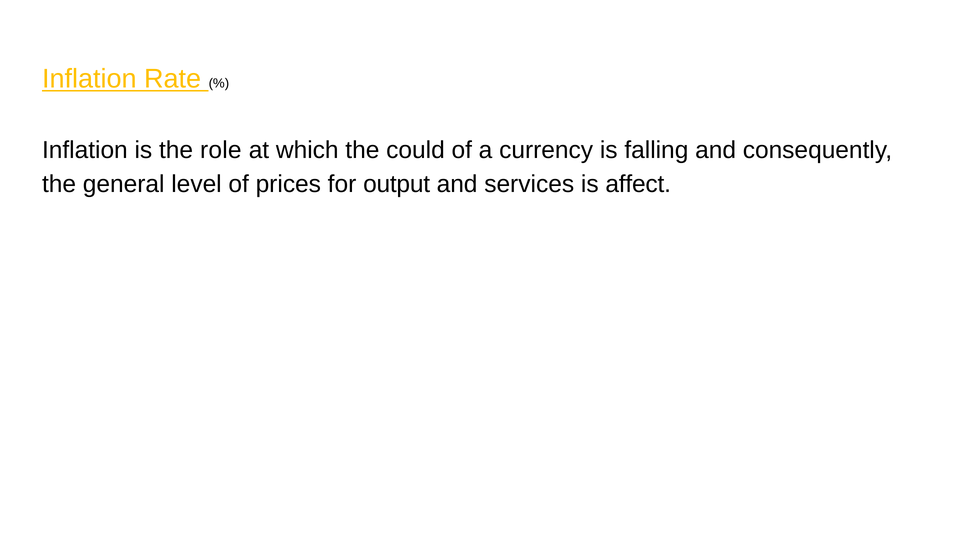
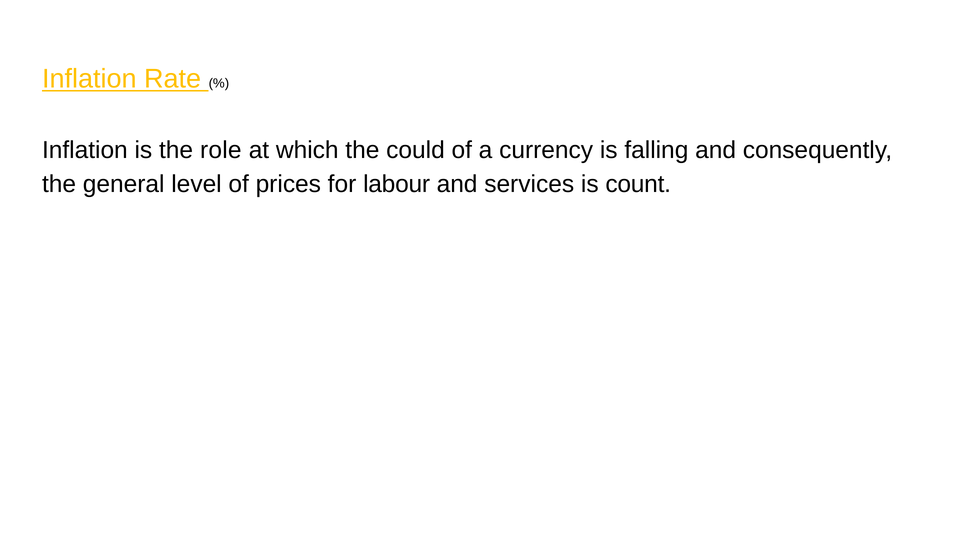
output: output -> labour
affect: affect -> count
